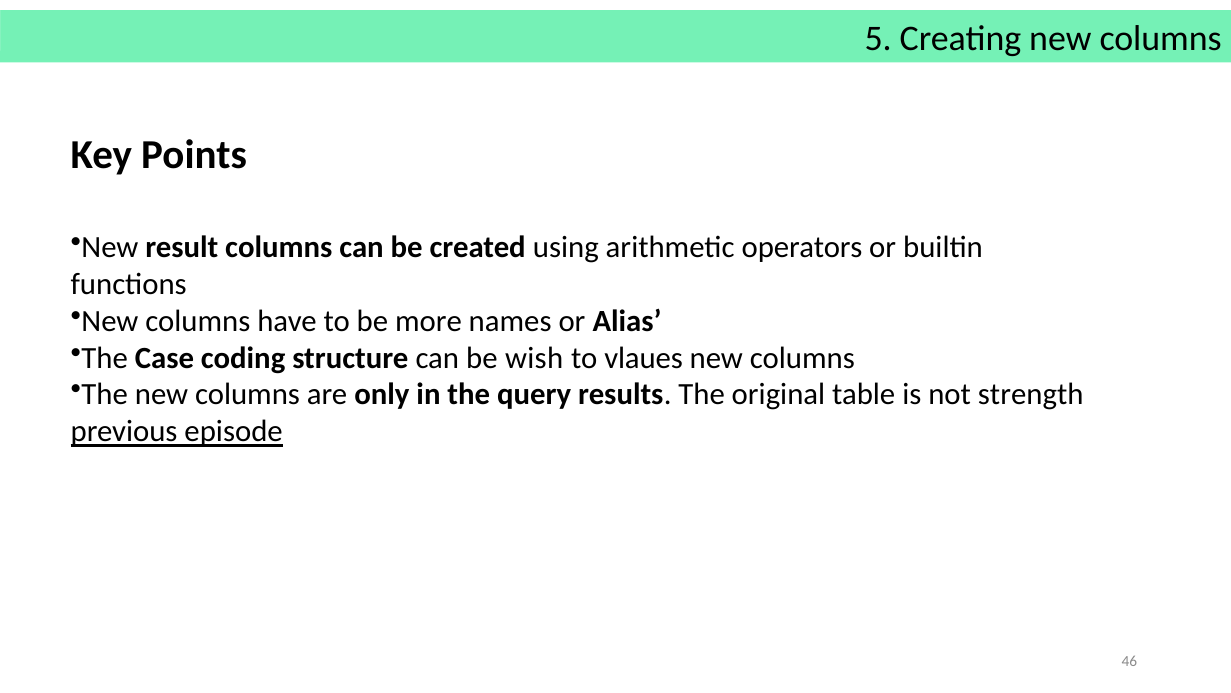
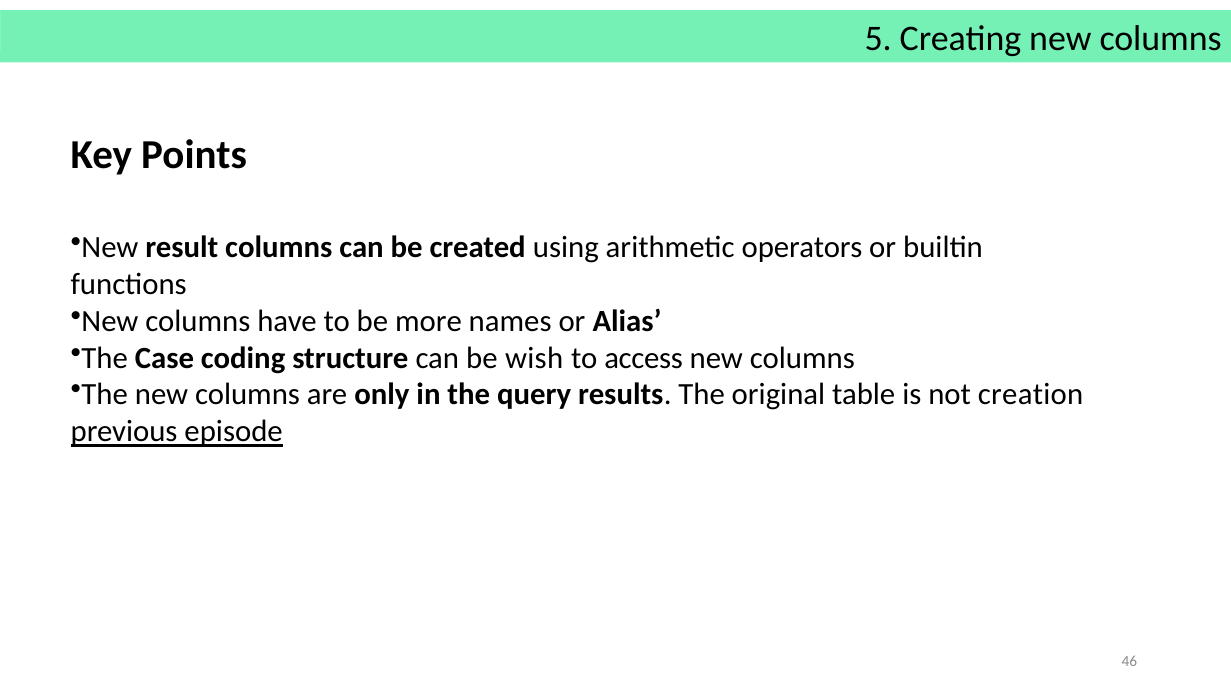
vlaues: vlaues -> access
strength: strength -> creation
